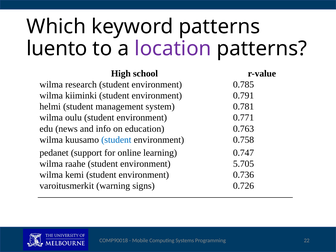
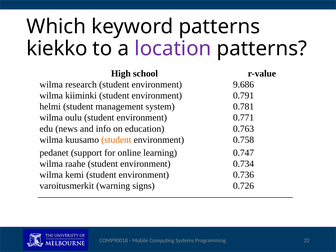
luento: luento -> kiekko
0.785: 0.785 -> 9.686
student at (116, 140) colour: blue -> orange
5.705: 5.705 -> 0.734
